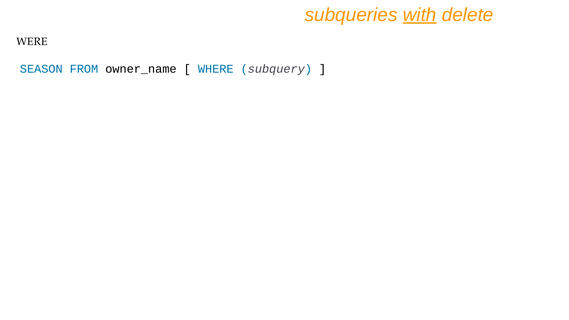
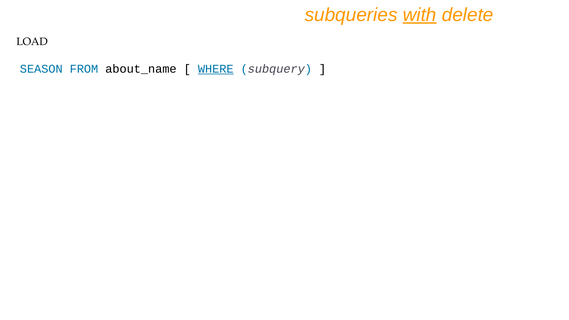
WERE: WERE -> LOAD
owner_name: owner_name -> about_name
WHERE underline: none -> present
